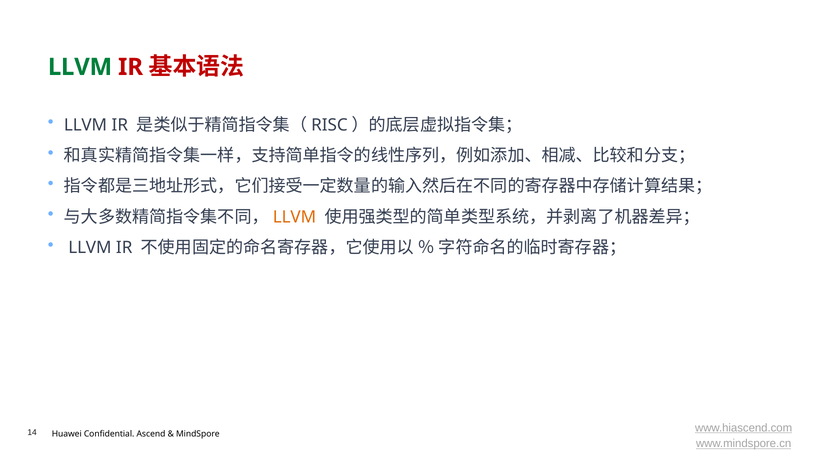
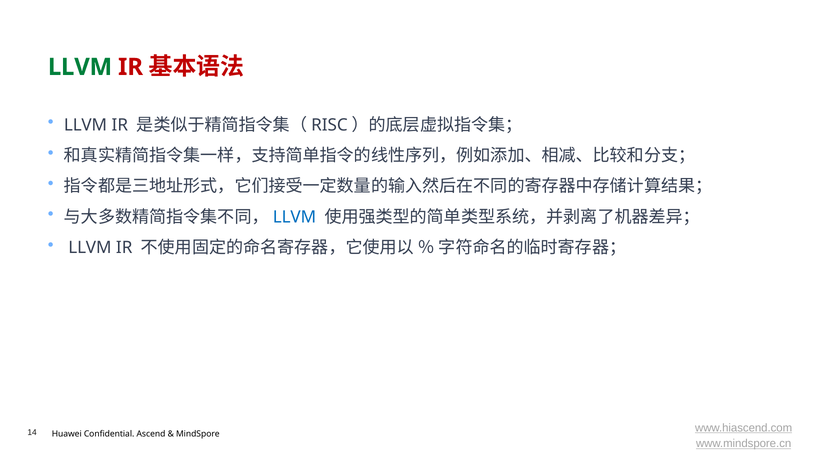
LLVM at (294, 217) colour: orange -> blue
